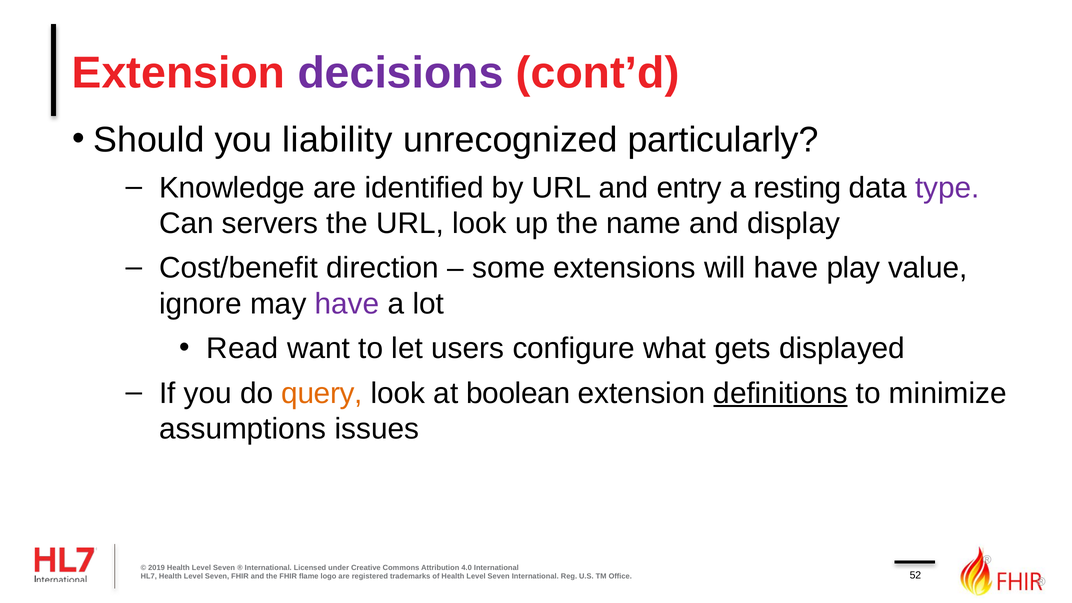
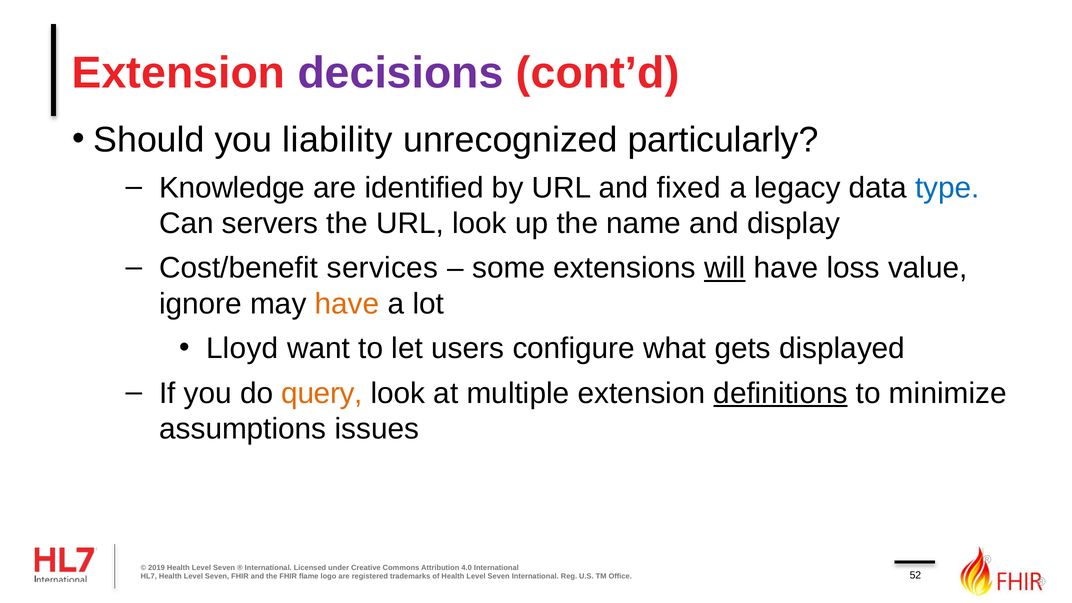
entry: entry -> fixed
resting: resting -> legacy
type colour: purple -> blue
direction: direction -> services
will underline: none -> present
play: play -> loss
have at (347, 304) colour: purple -> orange
Read: Read -> Lloyd
boolean: boolean -> multiple
